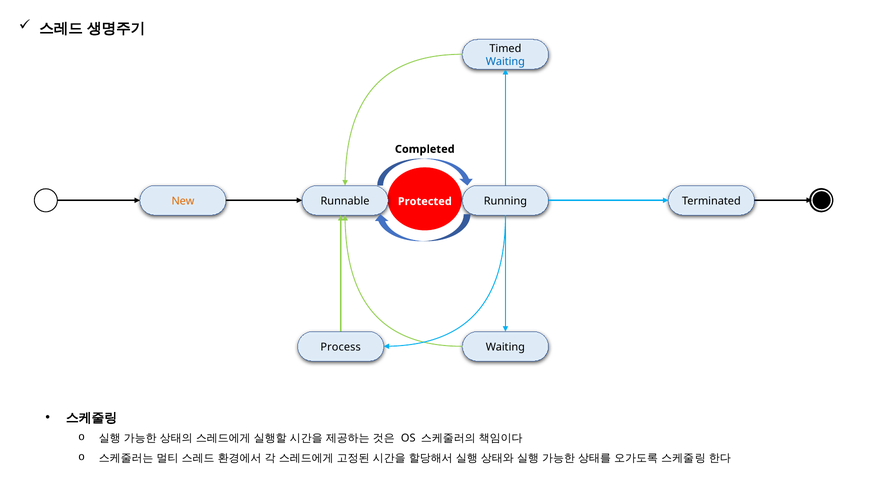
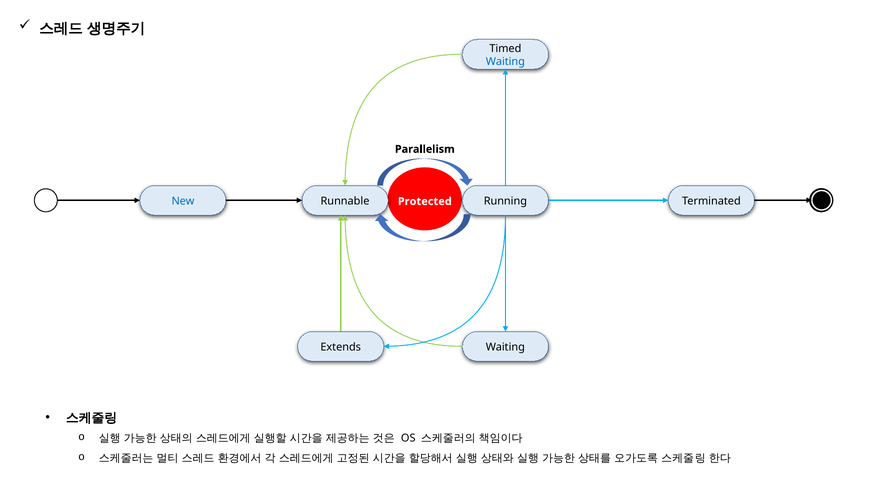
Completed: Completed -> Parallelism
New colour: orange -> blue
Process: Process -> Extends
